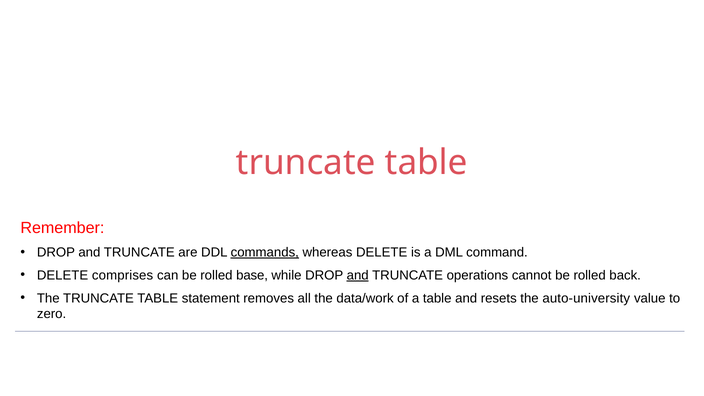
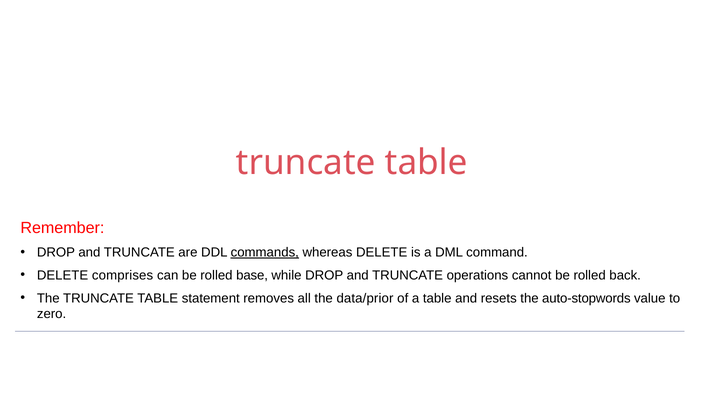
and at (358, 275) underline: present -> none
data/work: data/work -> data/prior
auto-university: auto-university -> auto-stopwords
